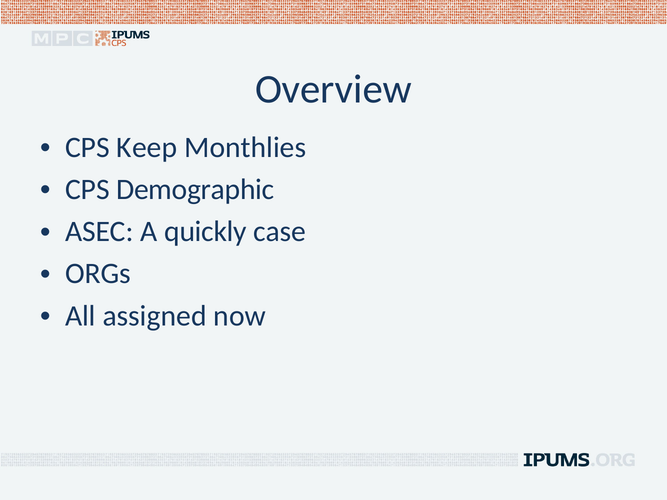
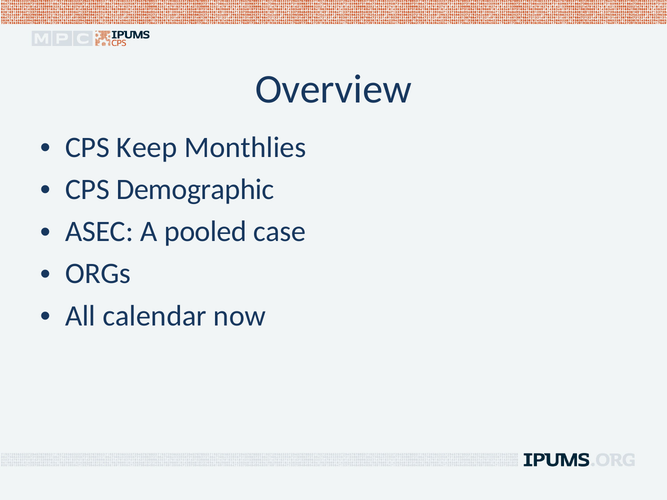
quickly: quickly -> pooled
assigned: assigned -> calendar
